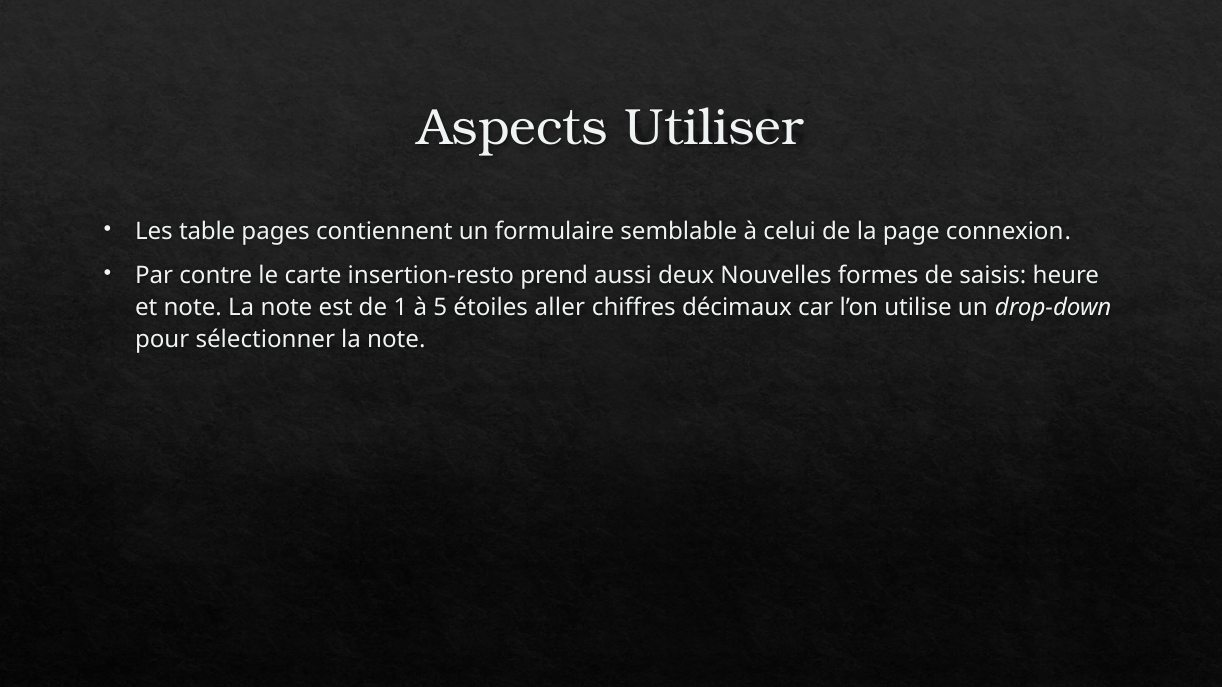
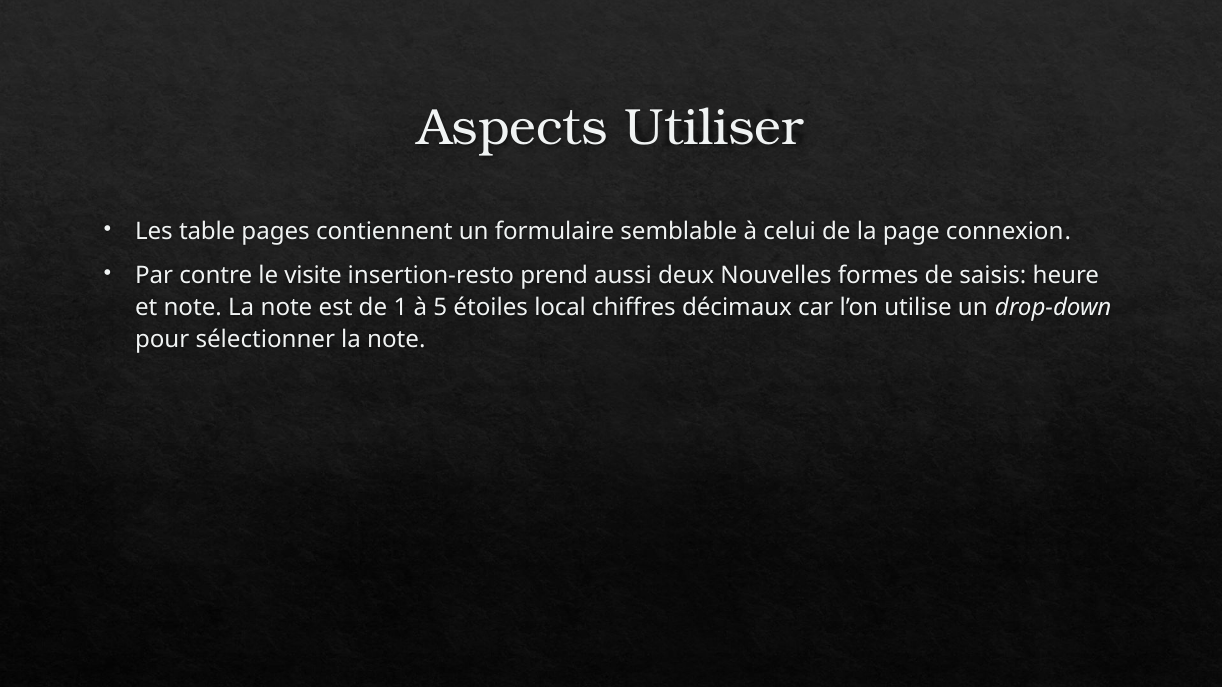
carte: carte -> visite
aller: aller -> local
